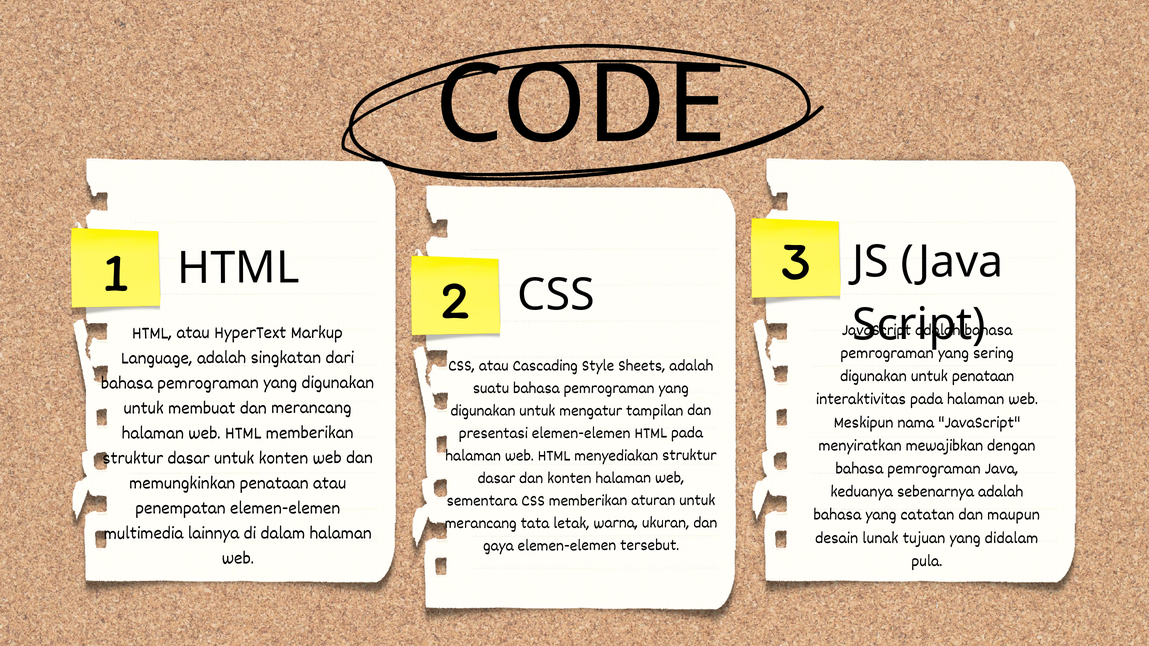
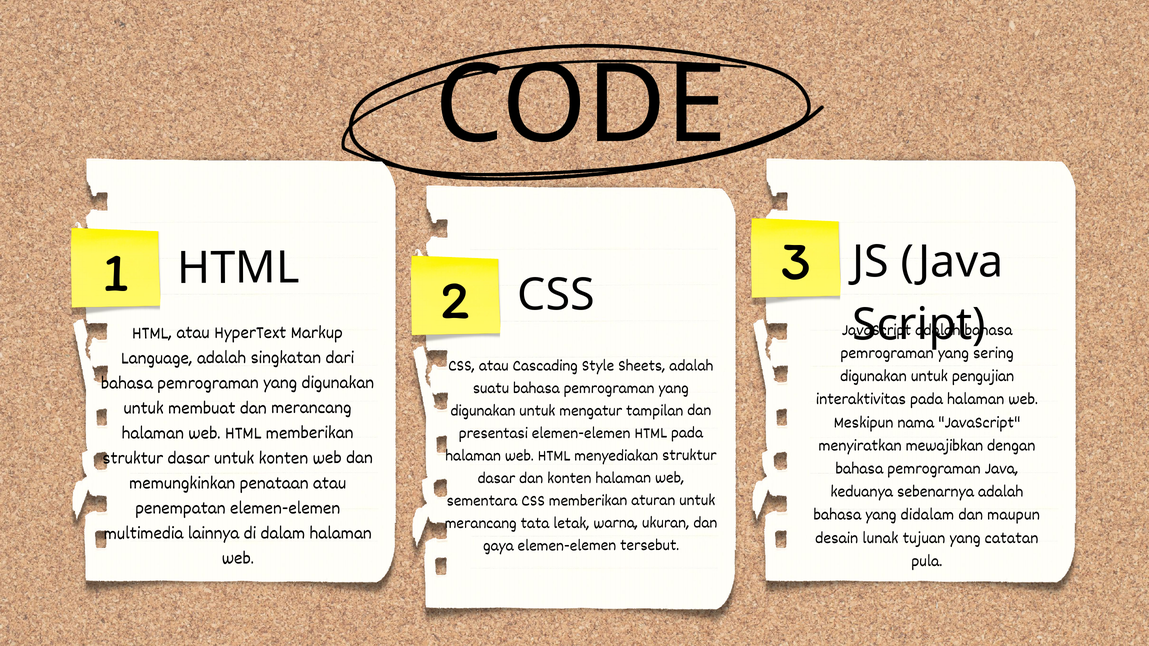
untuk penataan: penataan -> pengujian
catatan: catatan -> didalam
didalam: didalam -> catatan
